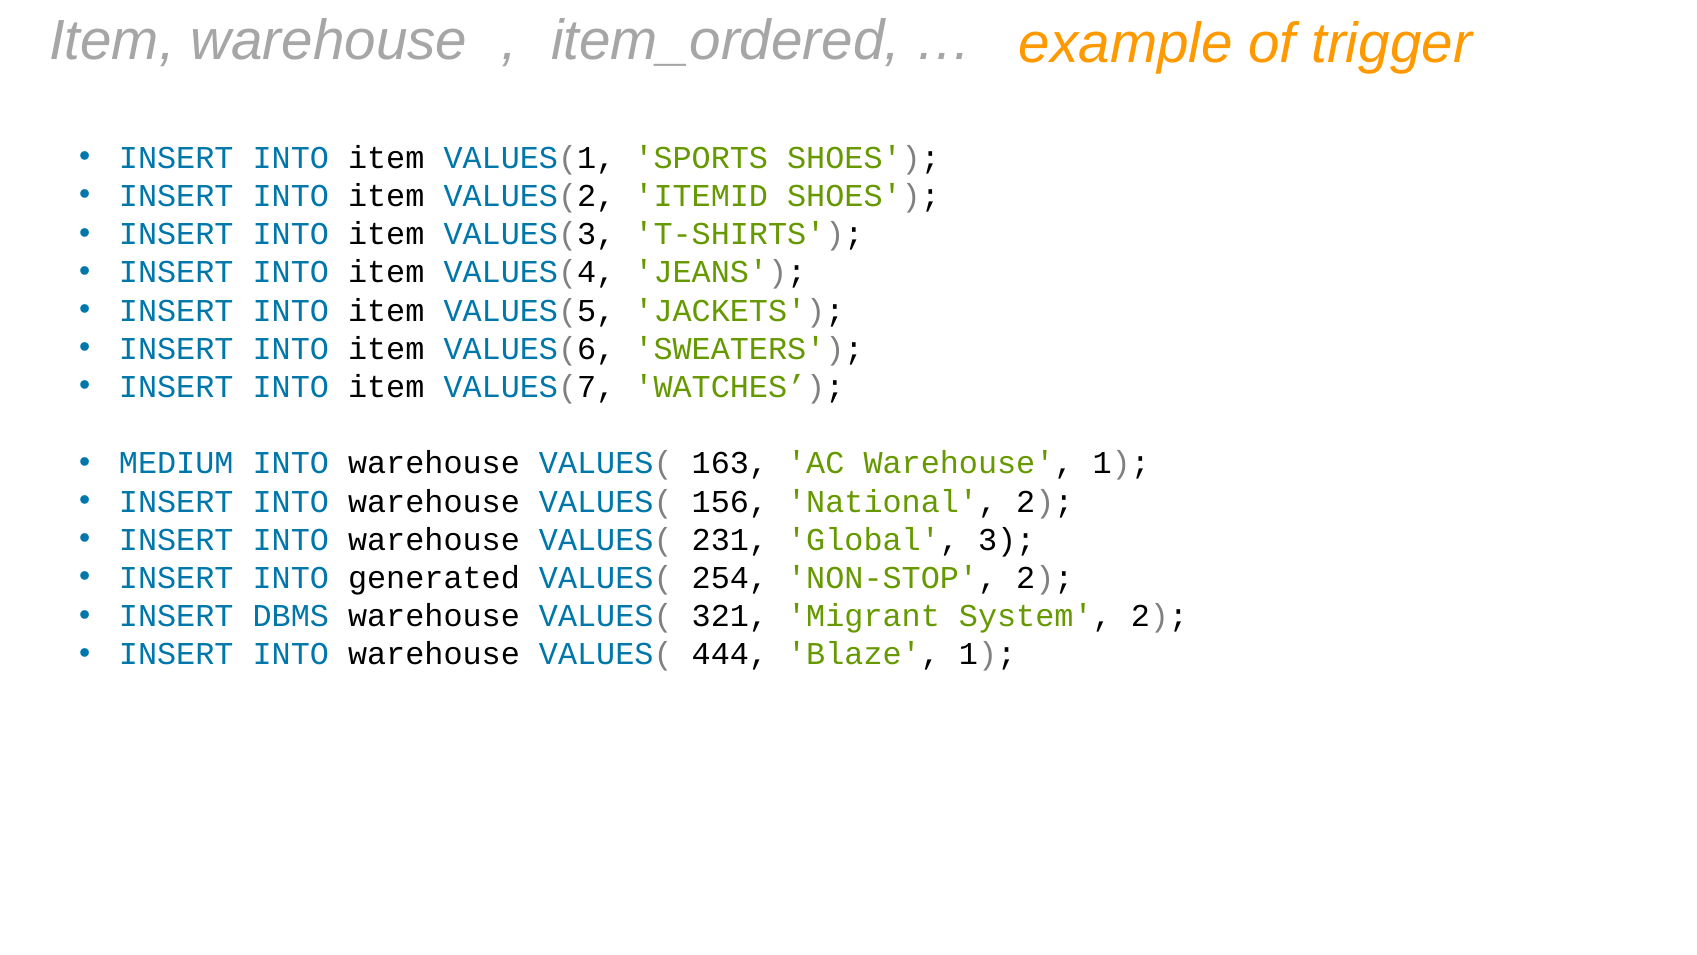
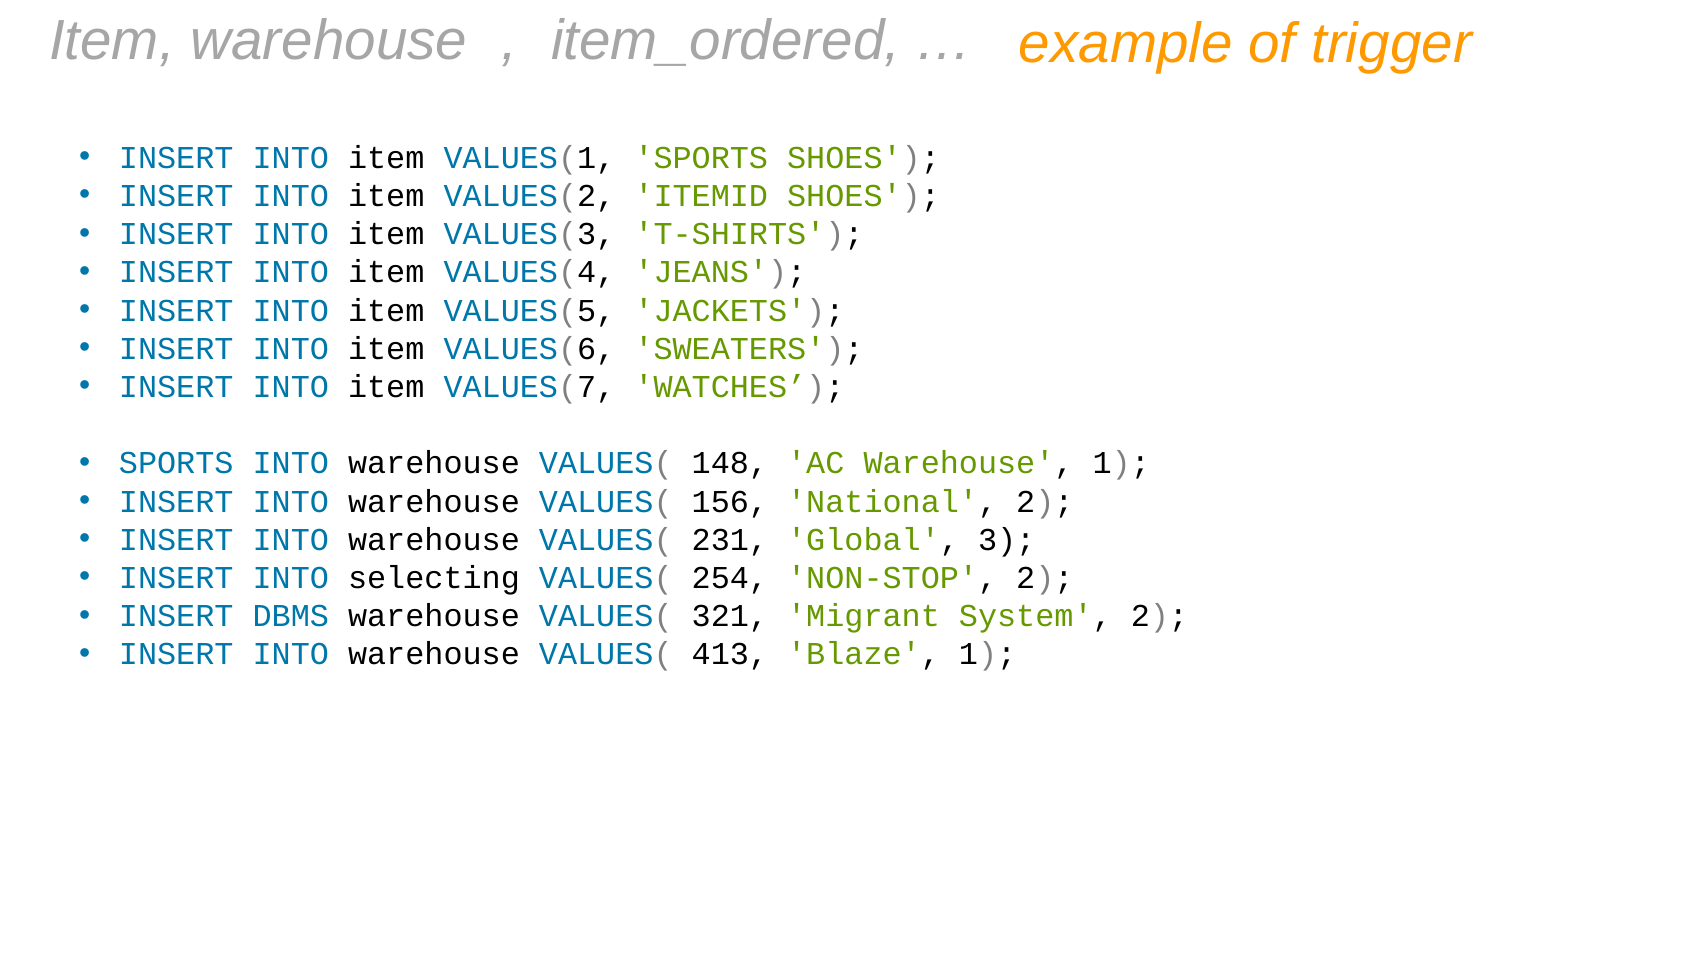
MEDIUM at (176, 463): MEDIUM -> SPORTS
163: 163 -> 148
generated: generated -> selecting
444: 444 -> 413
